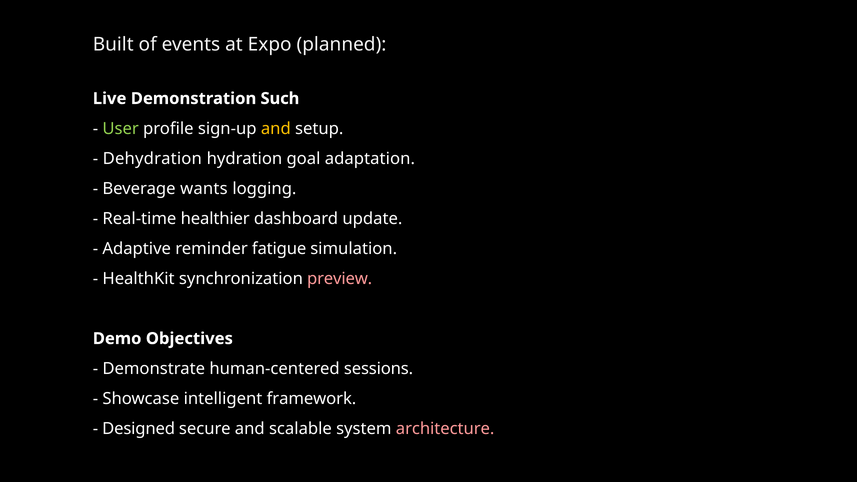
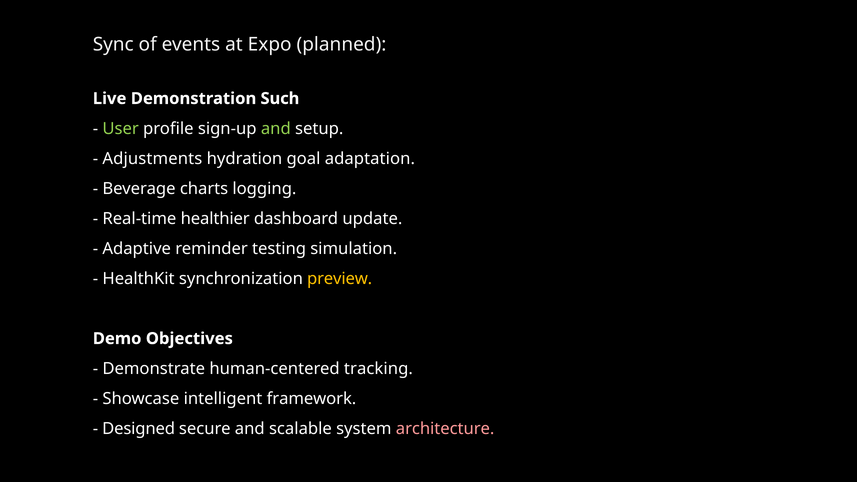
Built: Built -> Sync
and at (276, 129) colour: yellow -> light green
Dehydration: Dehydration -> Adjustments
wants: wants -> charts
fatigue: fatigue -> testing
preview colour: pink -> yellow
sessions: sessions -> tracking
